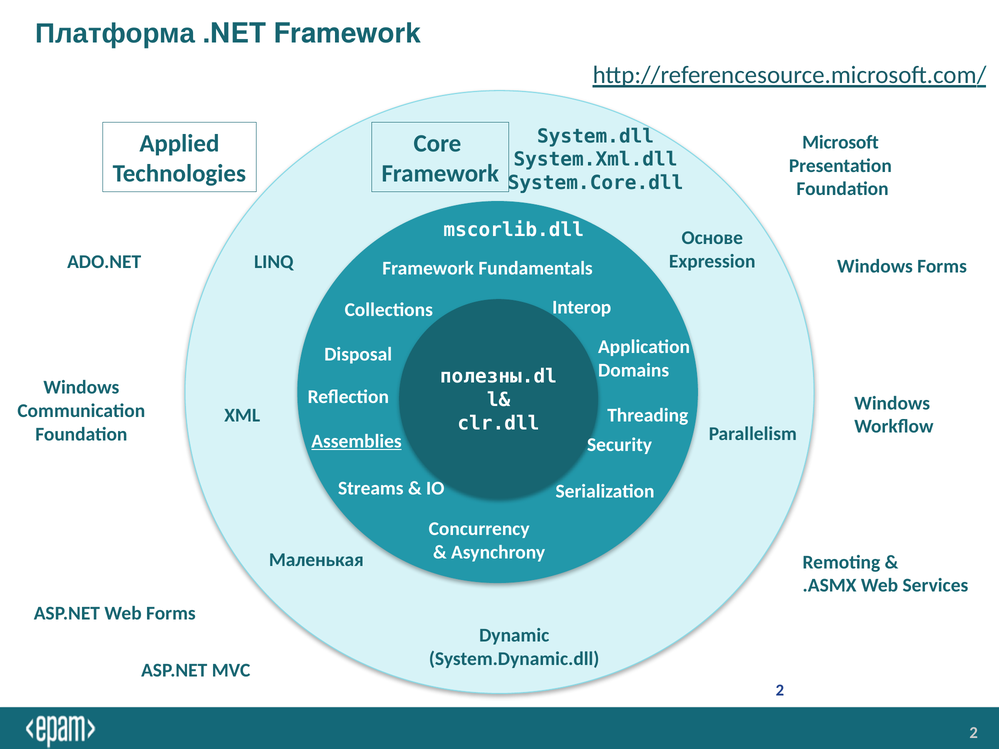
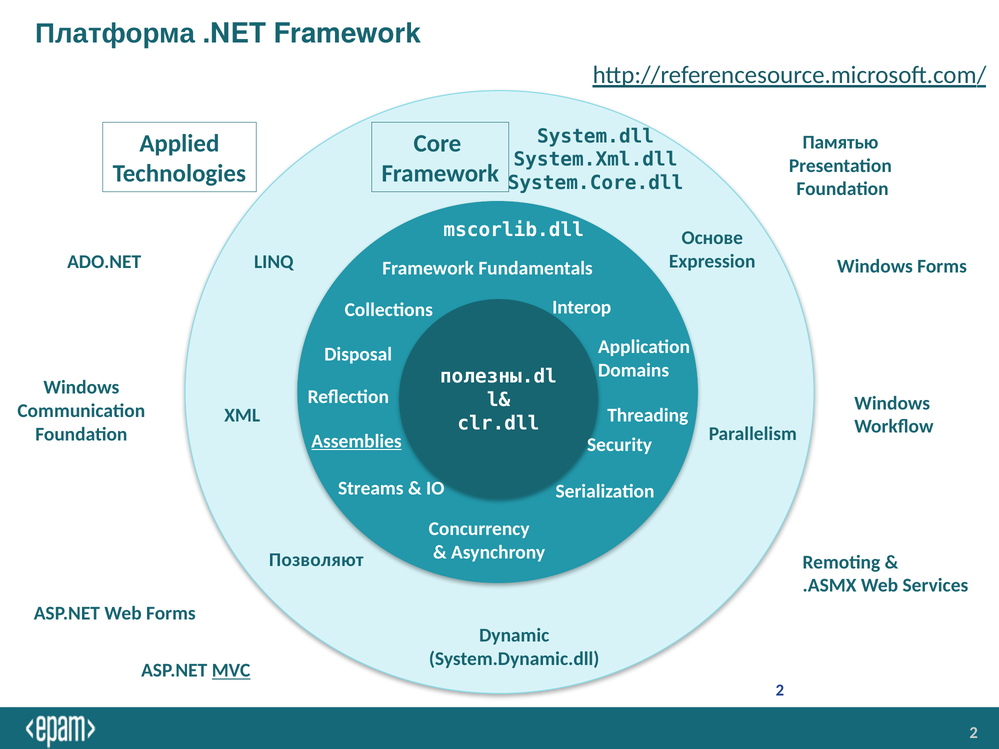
Microsoft: Microsoft -> Памятью
Маленькая: Маленькая -> Позволяют
MVC underline: none -> present
